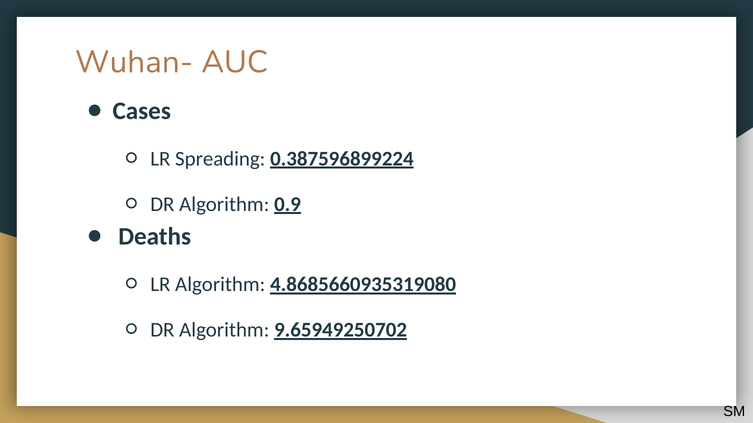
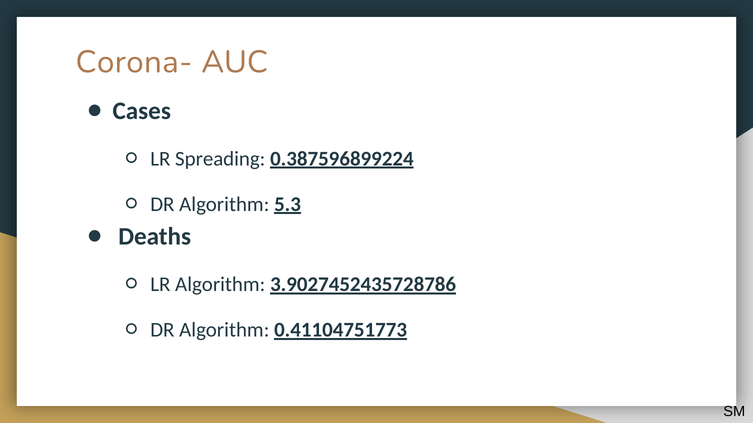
Wuhan-: Wuhan- -> Corona-
0.9: 0.9 -> 5.3
4.8685660935319080: 4.8685660935319080 -> 3.9027452435728786
9.65949250702: 9.65949250702 -> 0.41104751773
